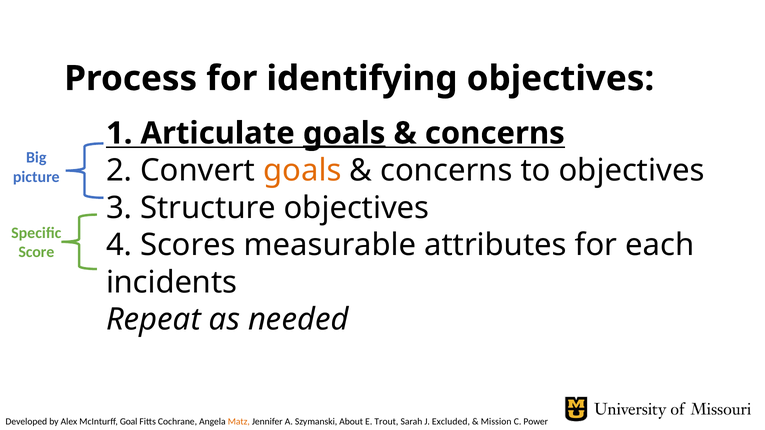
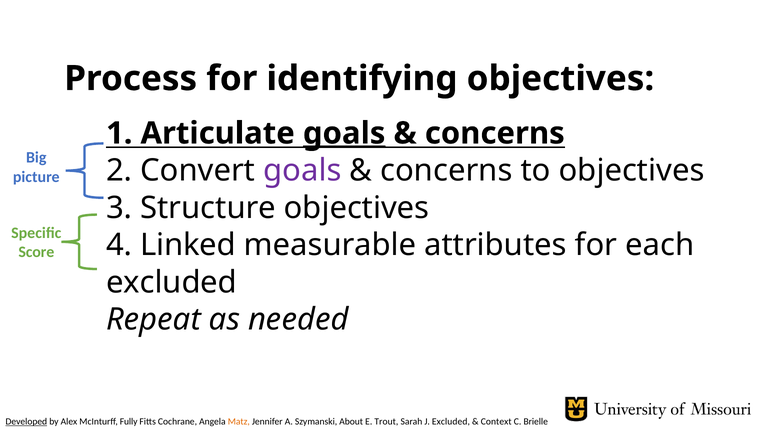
goals at (302, 171) colour: orange -> purple
Scores: Scores -> Linked
incidents at (172, 283): incidents -> excluded
Developed underline: none -> present
Goal: Goal -> Fully
Mission: Mission -> Context
Power: Power -> Brielle
